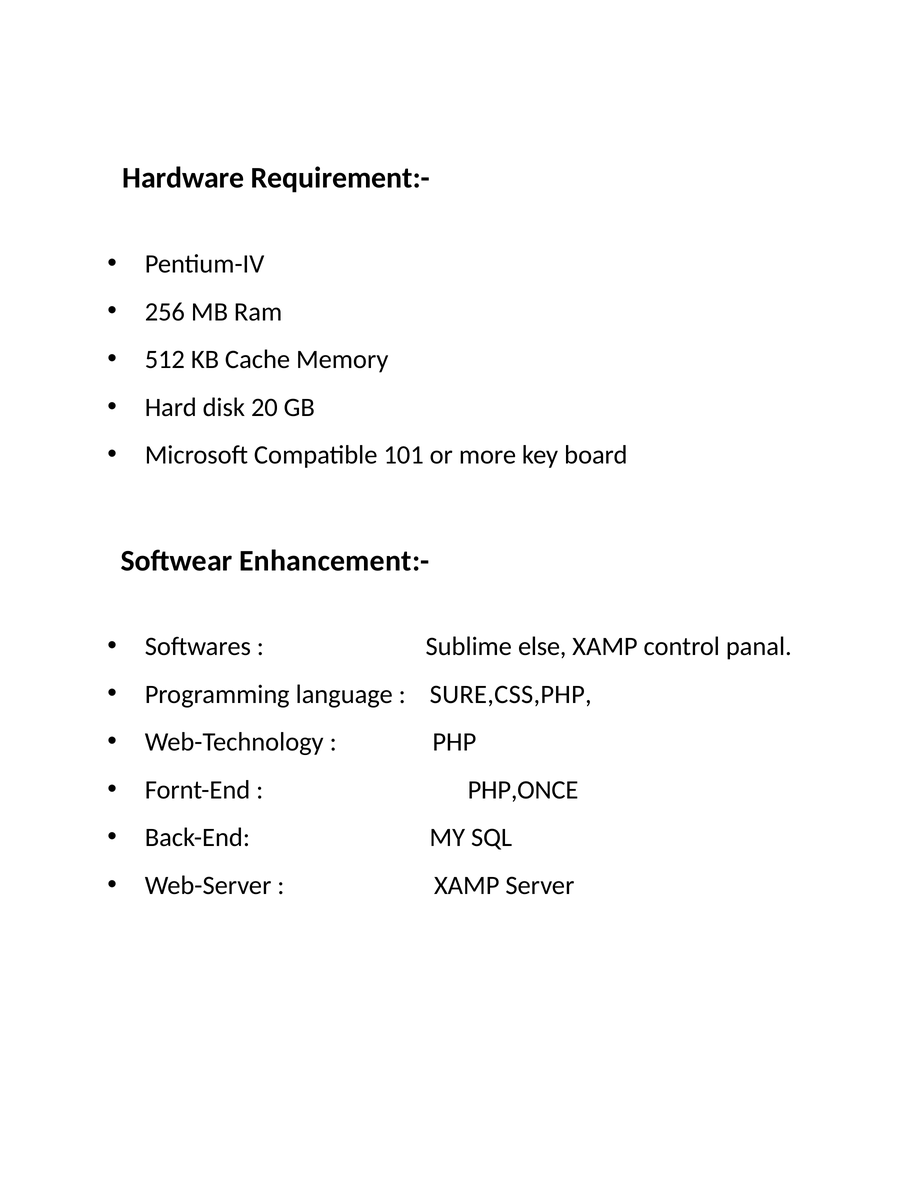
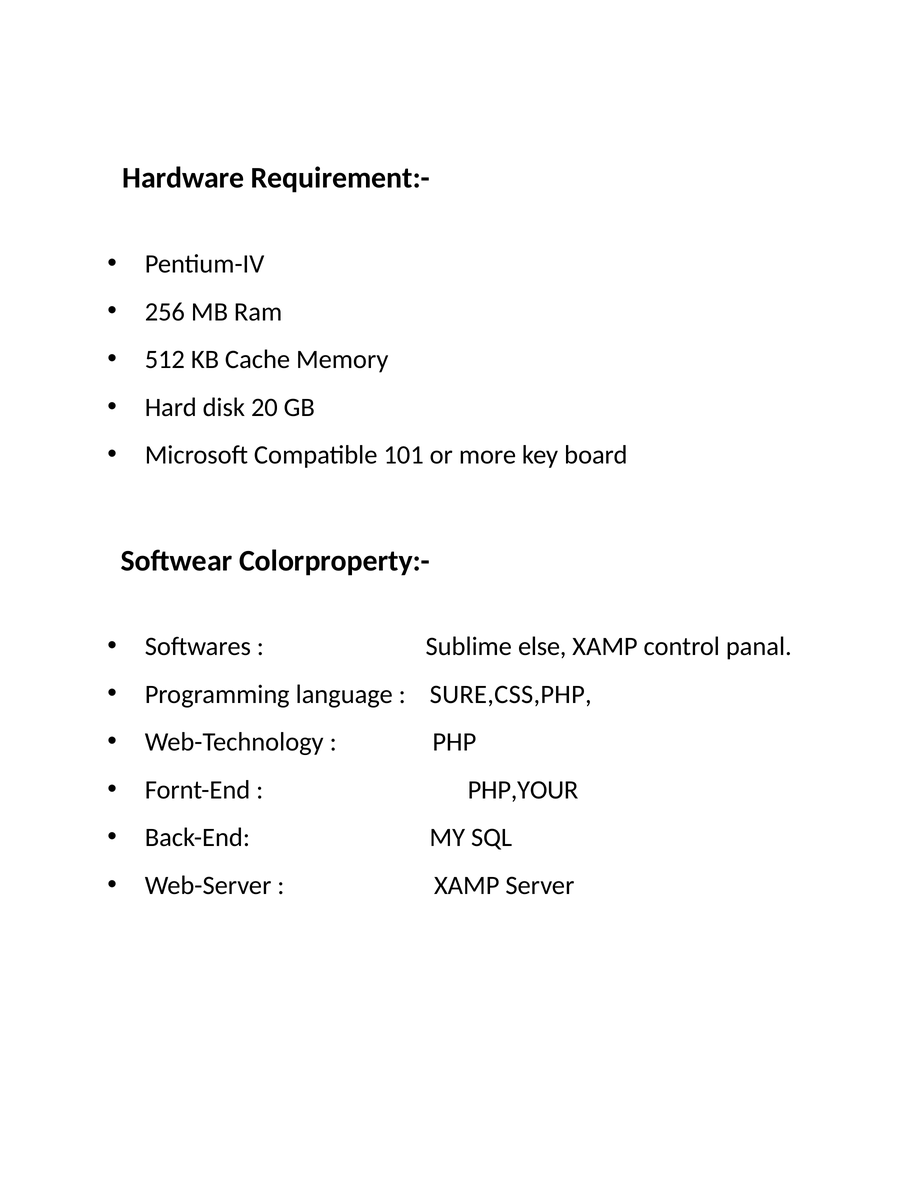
Enhancement:-: Enhancement:- -> Colorproperty:-
PHP,ONCE: PHP,ONCE -> PHP,YOUR
